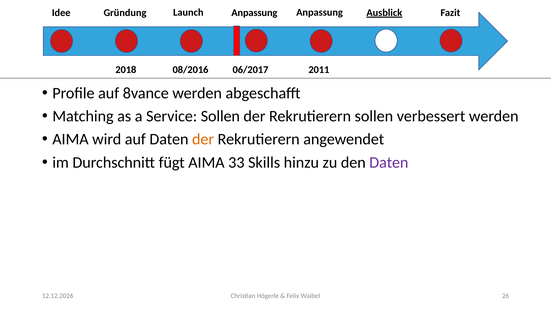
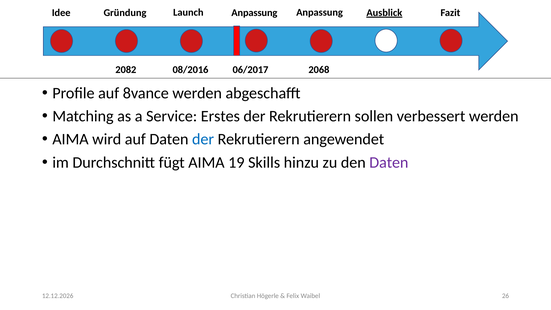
2011: 2011 -> 2068
2018: 2018 -> 2082
Service Sollen: Sollen -> Erstes
der at (203, 139) colour: orange -> blue
33: 33 -> 19
